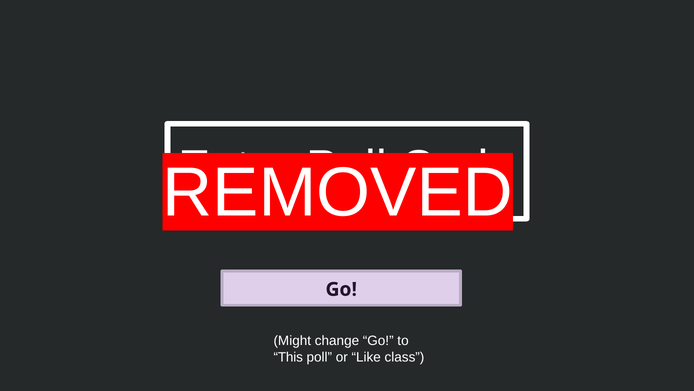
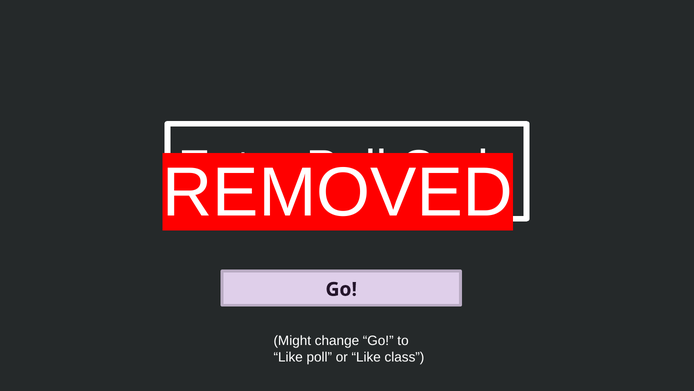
This at (288, 357): This -> Like
